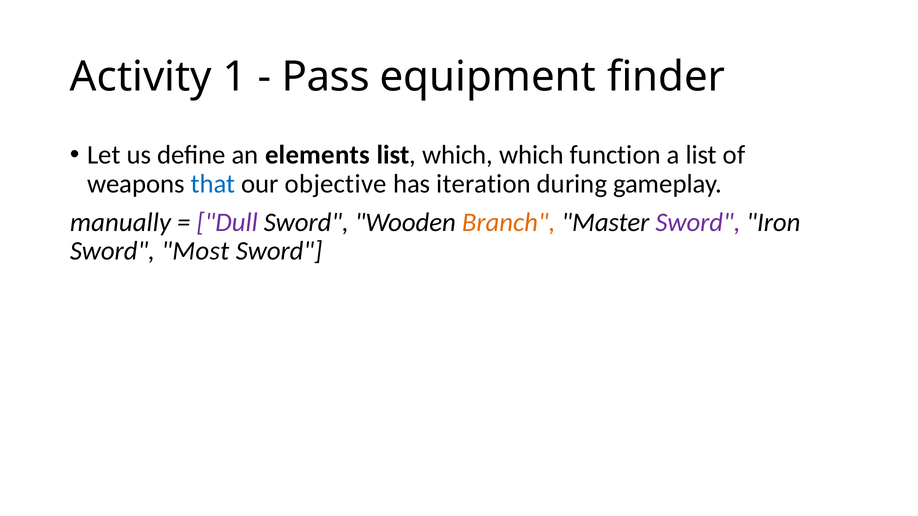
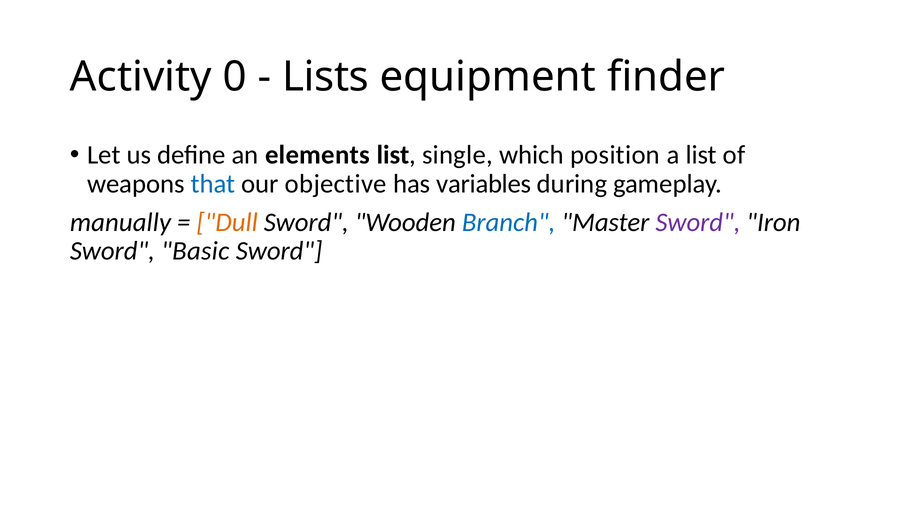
1: 1 -> 0
Pass: Pass -> Lists
list which: which -> single
function: function -> position
iteration: iteration -> variables
Dull colour: purple -> orange
Branch colour: orange -> blue
Most: Most -> Basic
